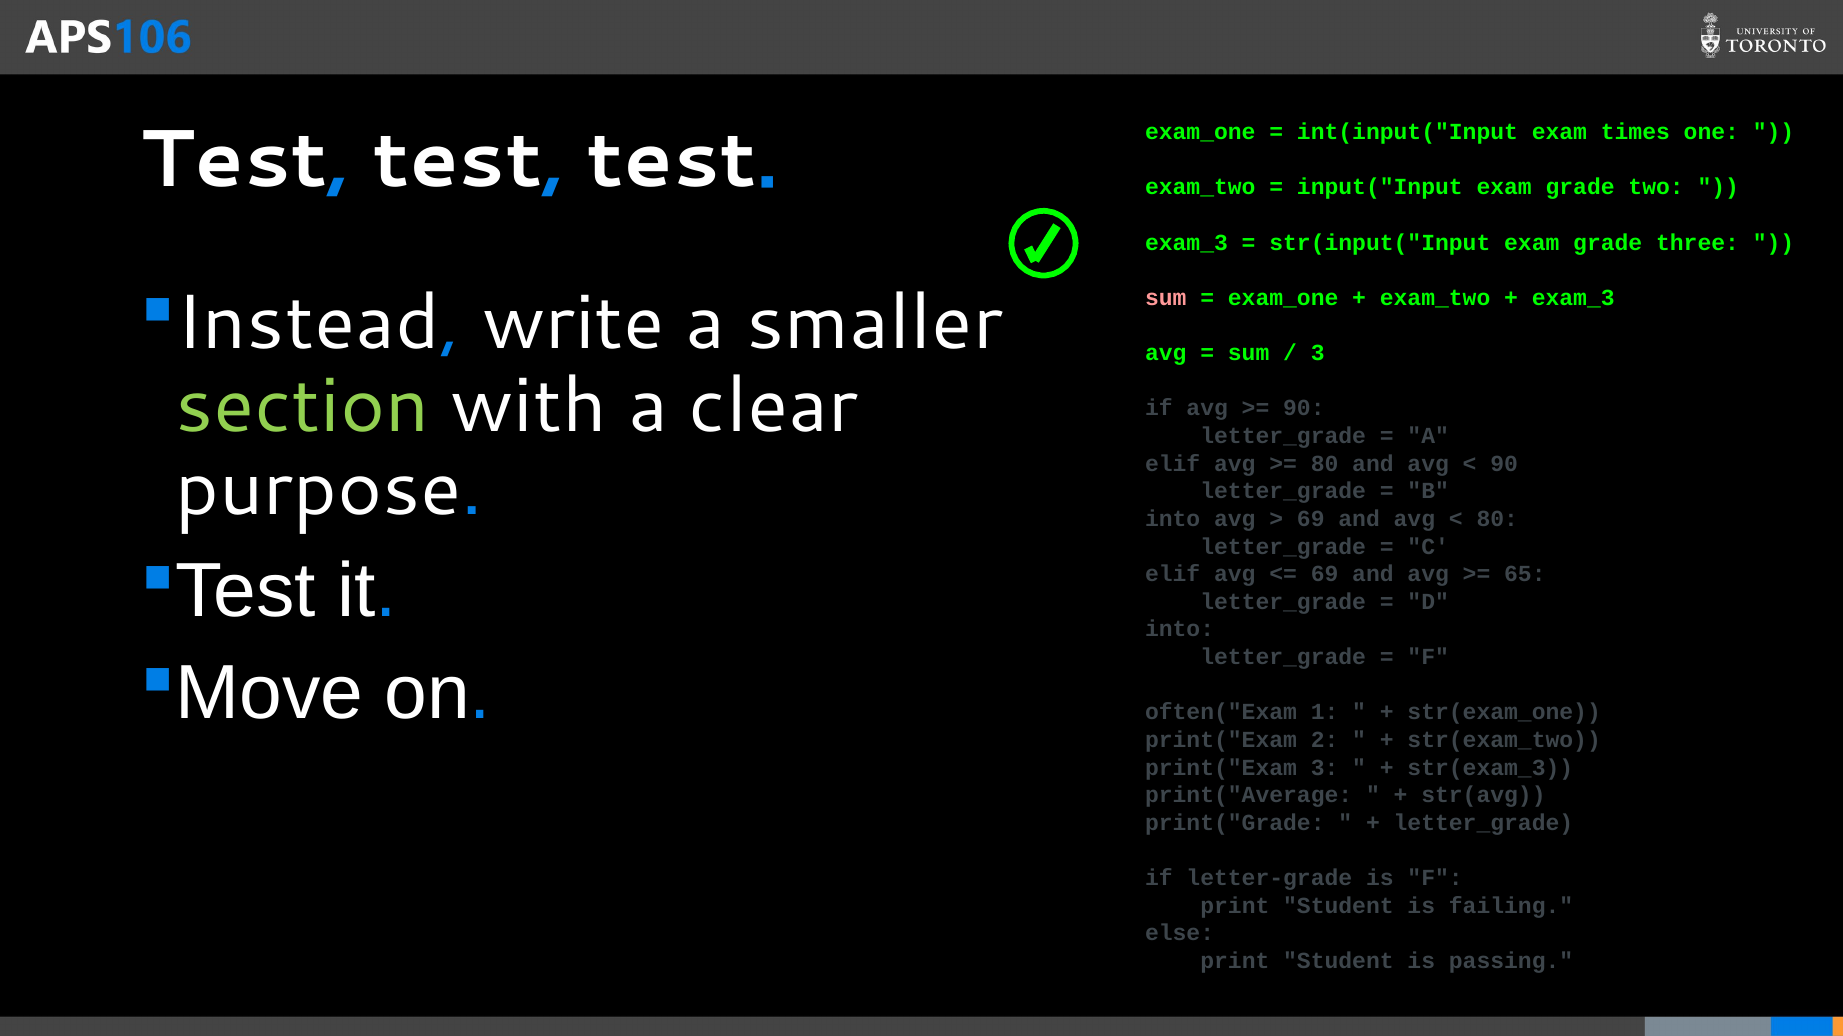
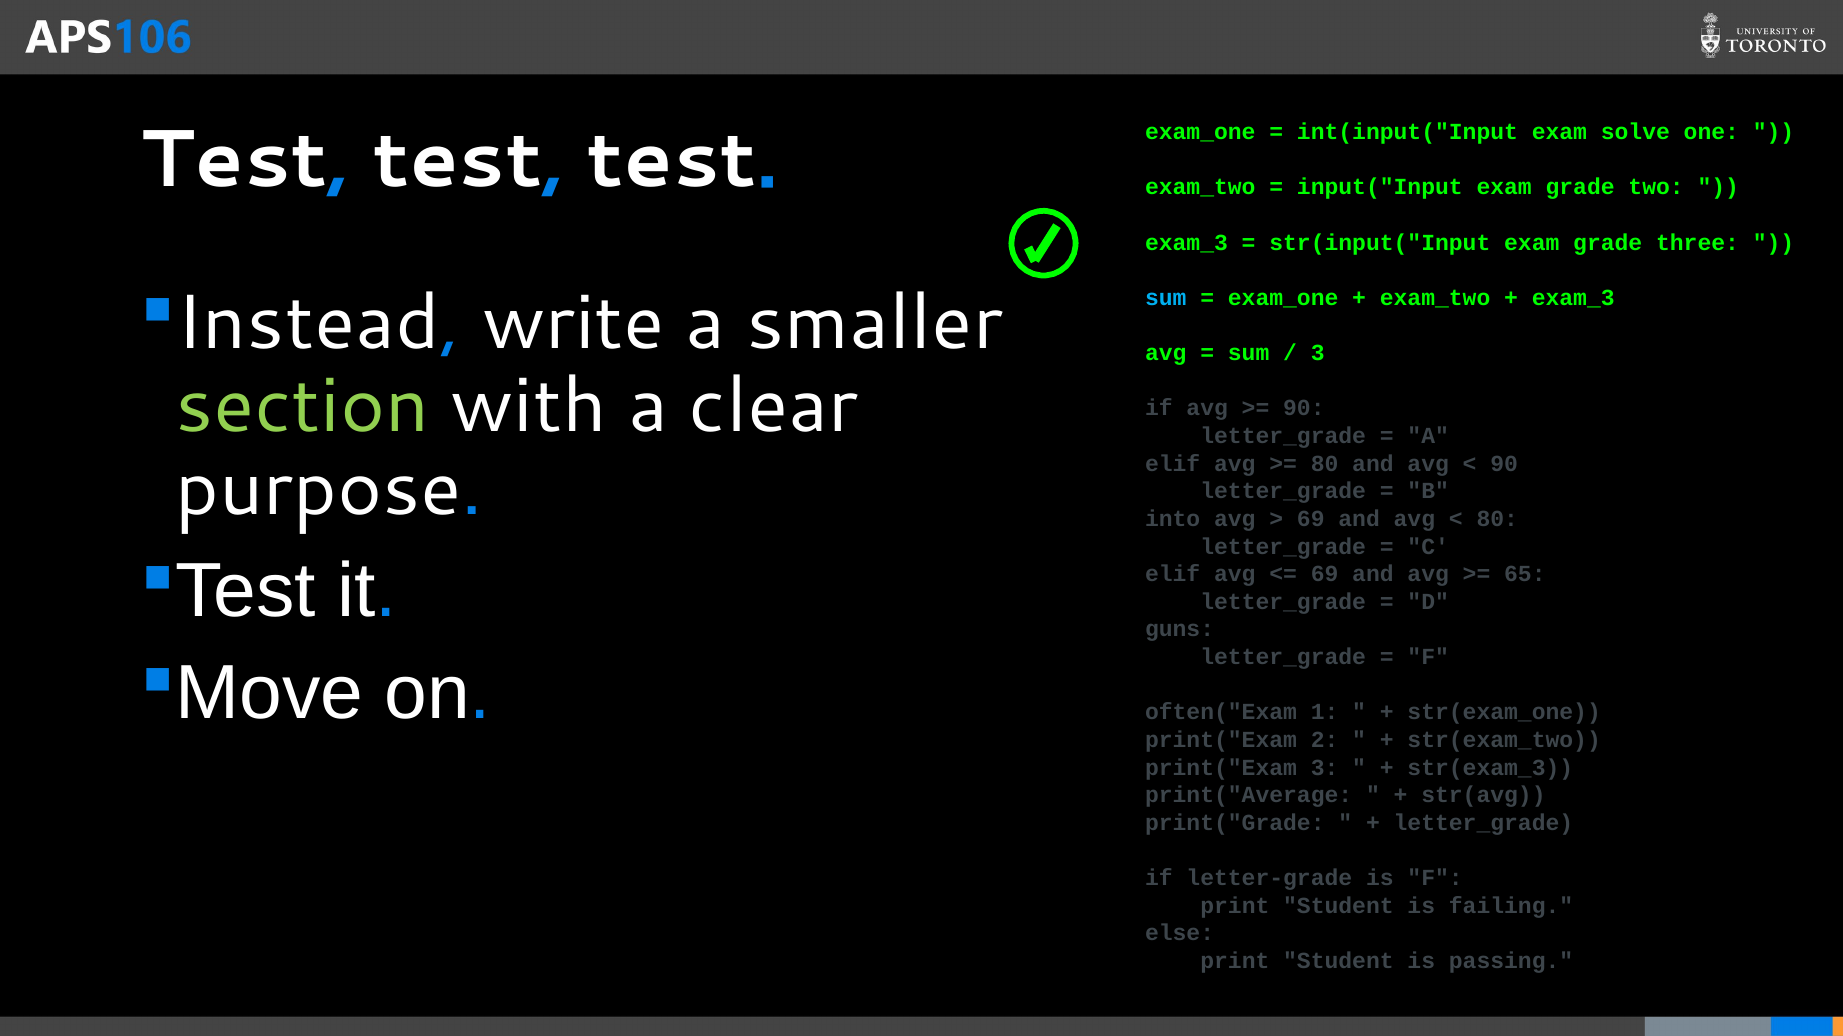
times: times -> solve
sum at (1166, 298) colour: pink -> light blue
into at (1180, 630): into -> guns
